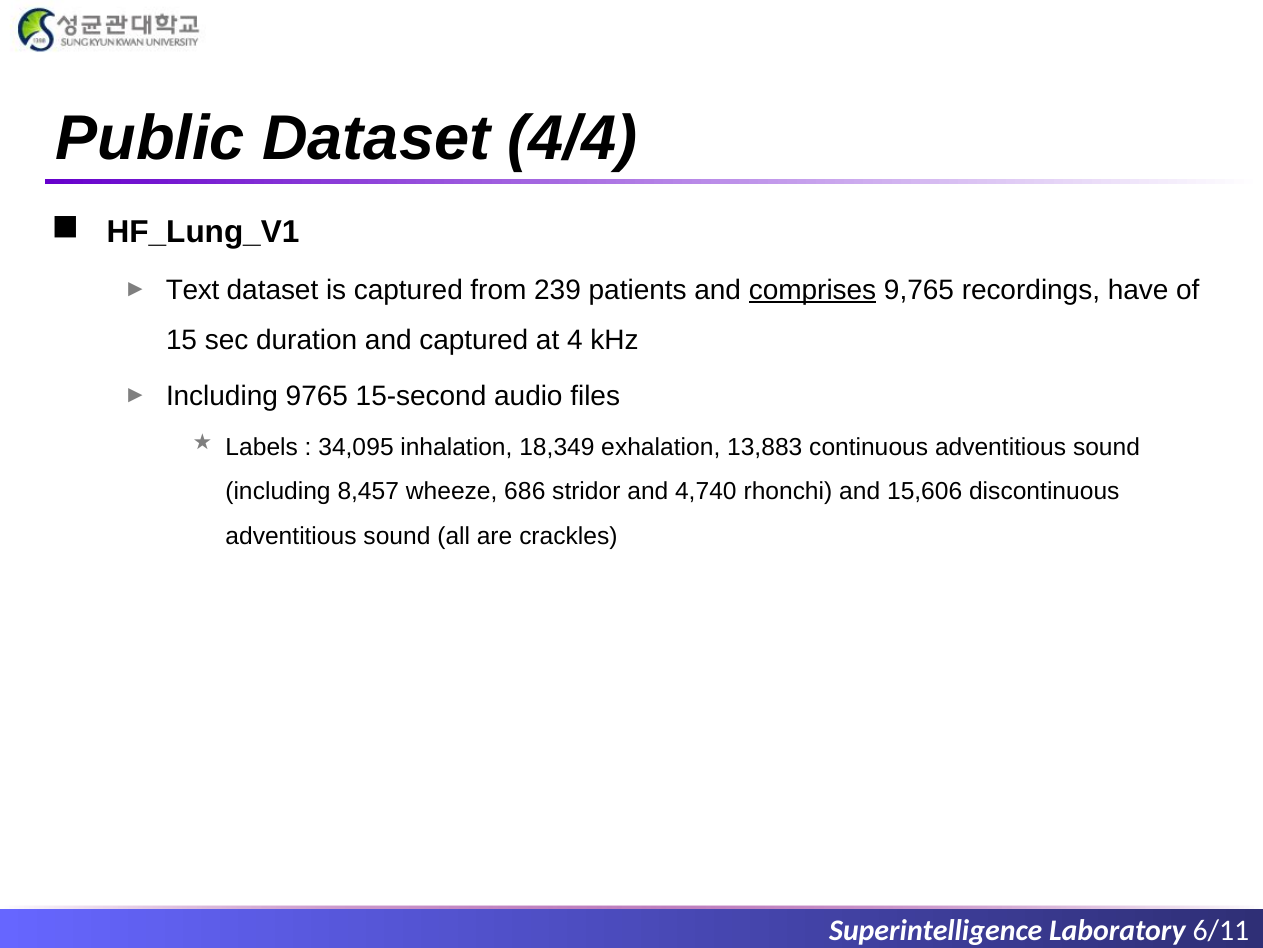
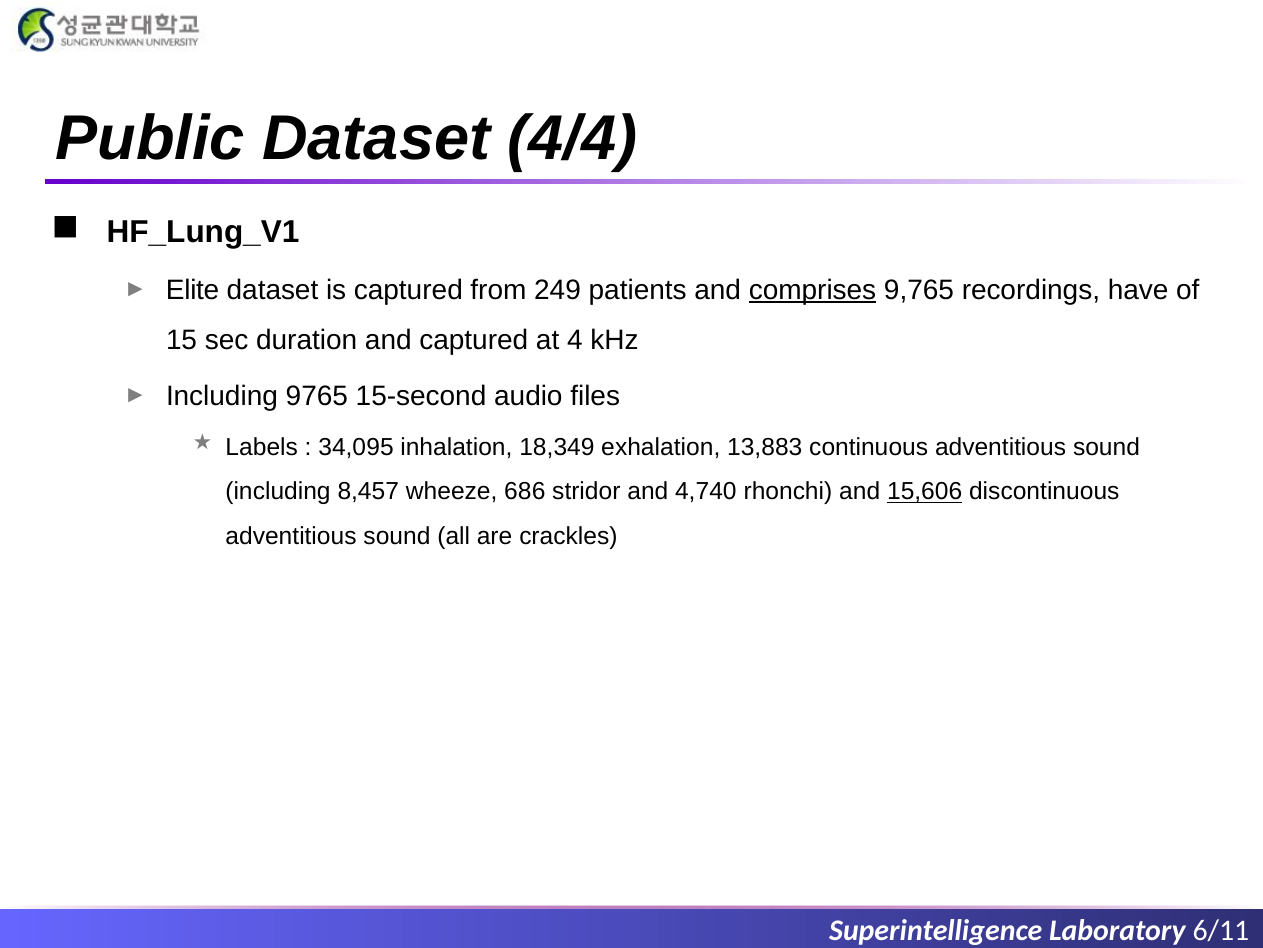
Text: Text -> Elite
239: 239 -> 249
15,606 underline: none -> present
